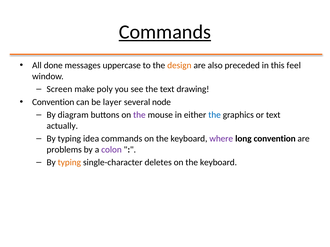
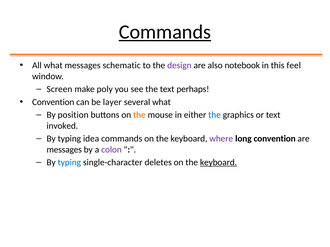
All done: done -> what
uppercase: uppercase -> schematic
design colour: orange -> purple
preceded: preceded -> notebook
drawing: drawing -> perhaps
several node: node -> what
diagram: diagram -> position
the at (139, 115) colour: purple -> orange
actually: actually -> invoked
problems at (64, 150): problems -> messages
typing at (69, 163) colour: orange -> blue
keyboard at (218, 163) underline: none -> present
